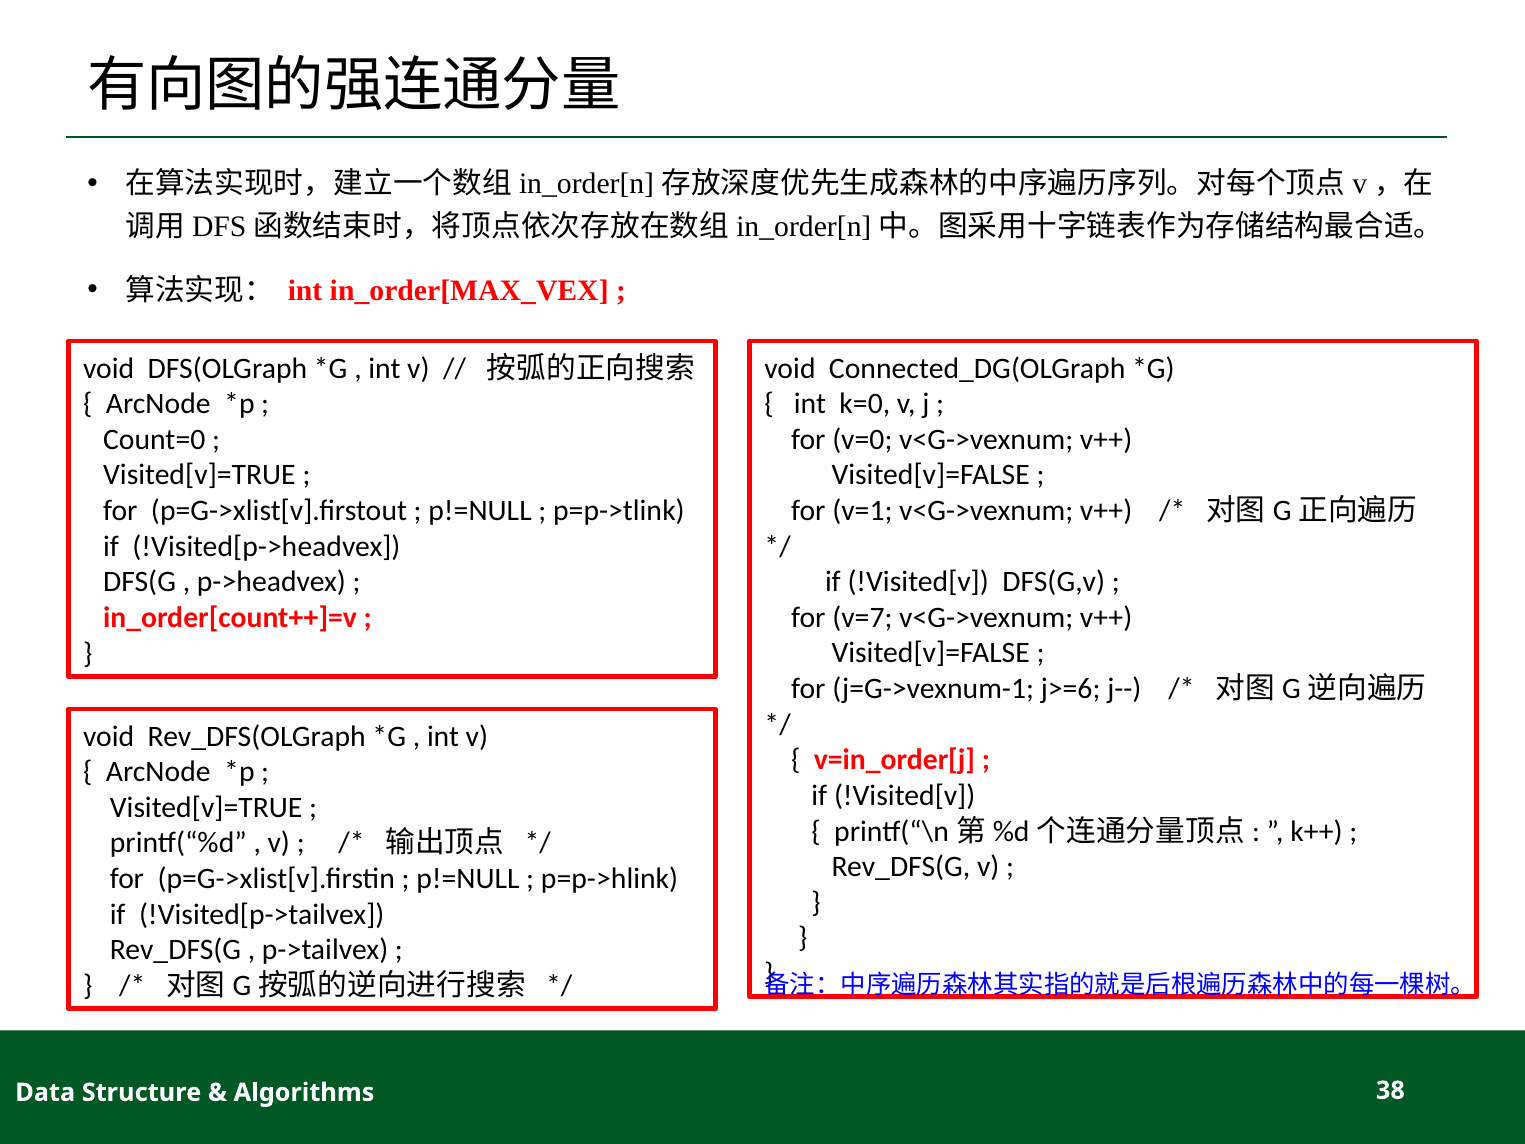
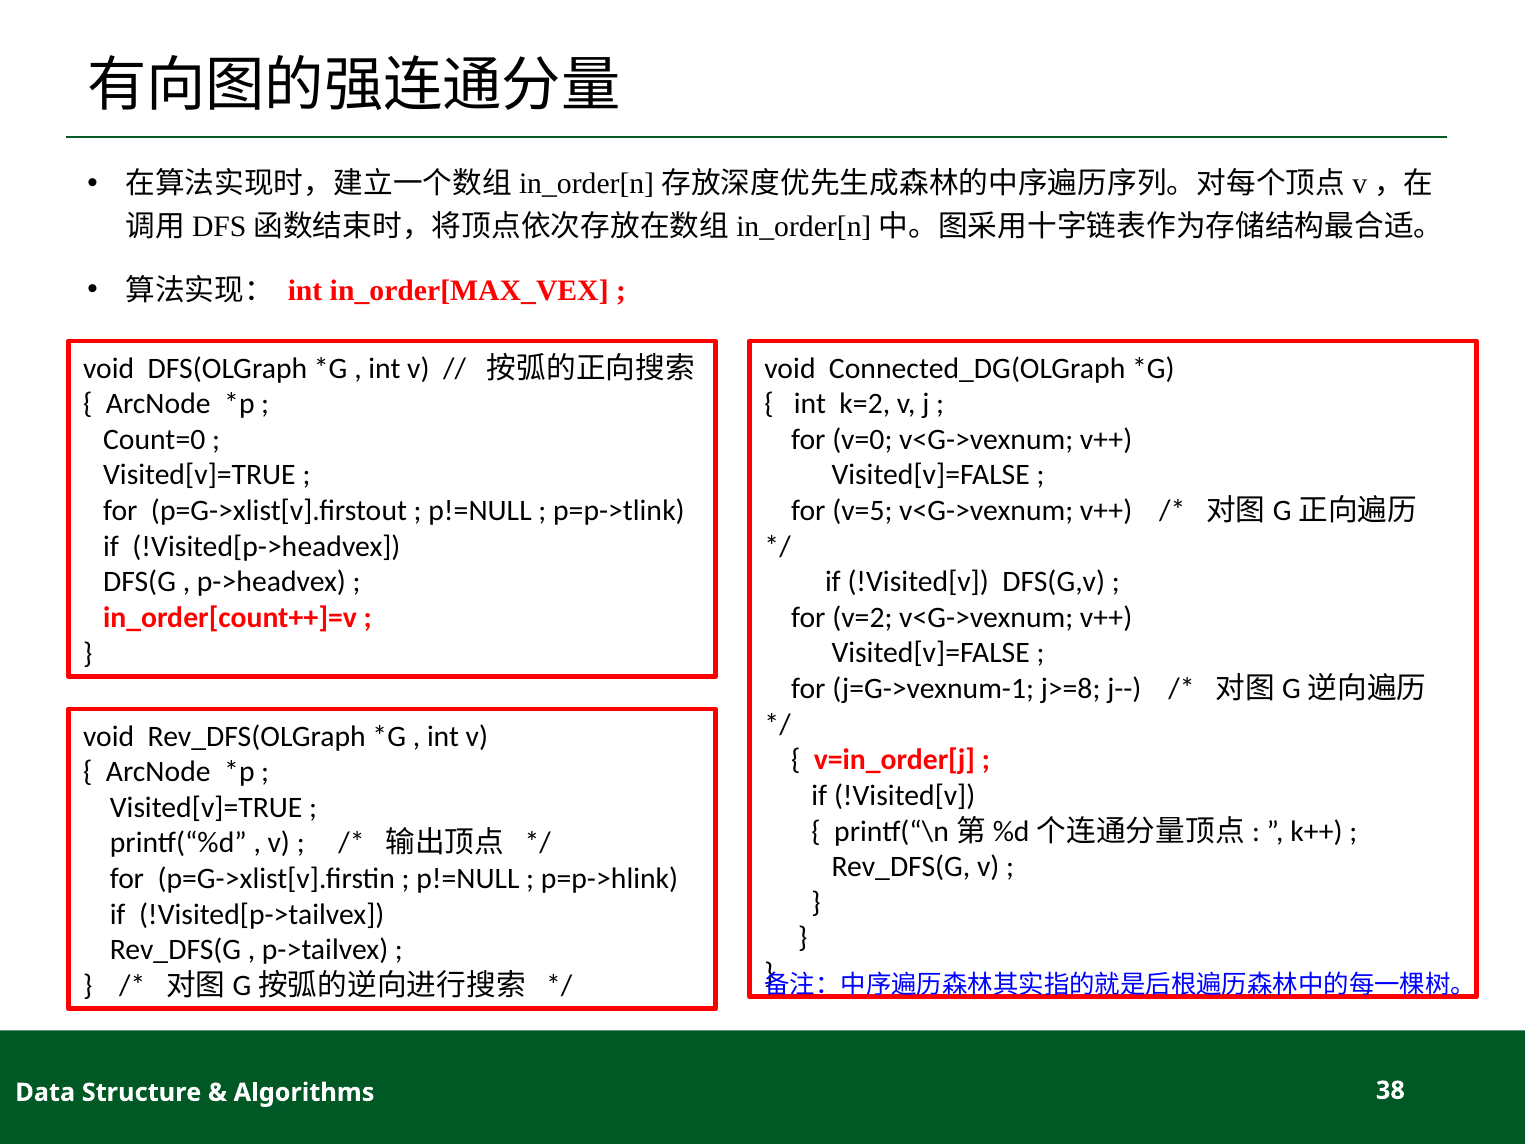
k=0: k=0 -> k=2
v=1: v=1 -> v=5
v=7: v=7 -> v=2
j>=6: j>=6 -> j>=8
